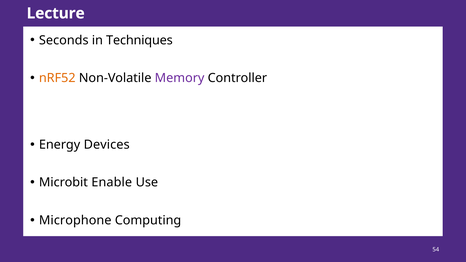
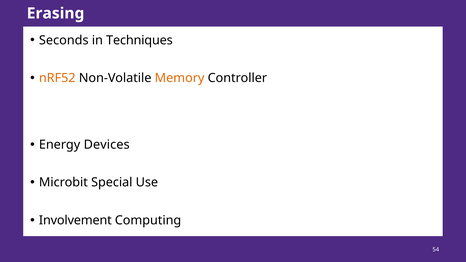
Lecture: Lecture -> Erasing
Memory colour: purple -> orange
Enable: Enable -> Special
Microphone: Microphone -> Involvement
